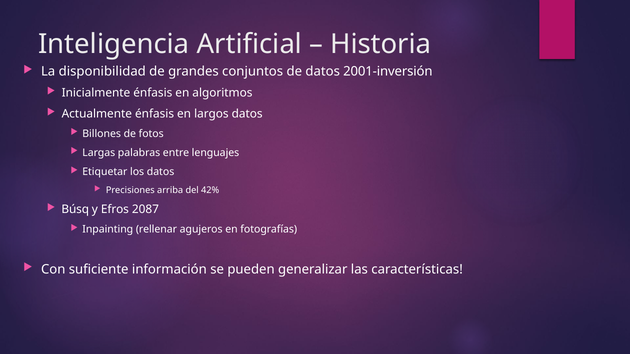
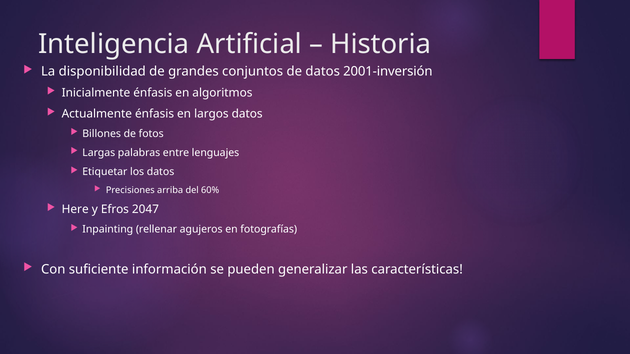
42%: 42% -> 60%
Búsq: Búsq -> Here
2087: 2087 -> 2047
